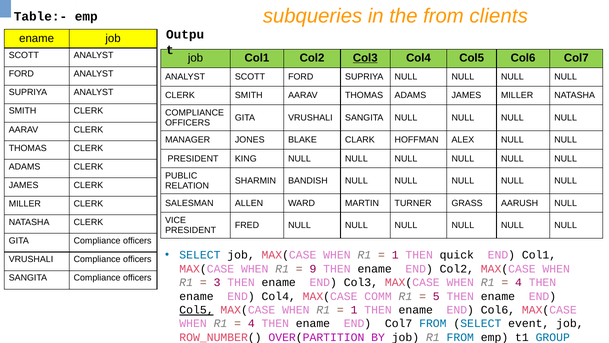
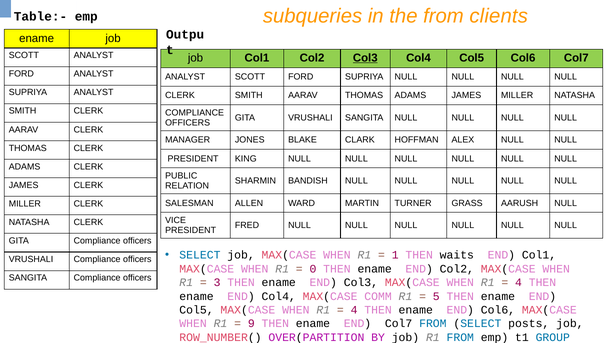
quick: quick -> waits
9: 9 -> 0
Col5 at (196, 310) underline: present -> none
1 at (354, 310): 1 -> 4
4 at (251, 323): 4 -> 9
event: event -> posts
